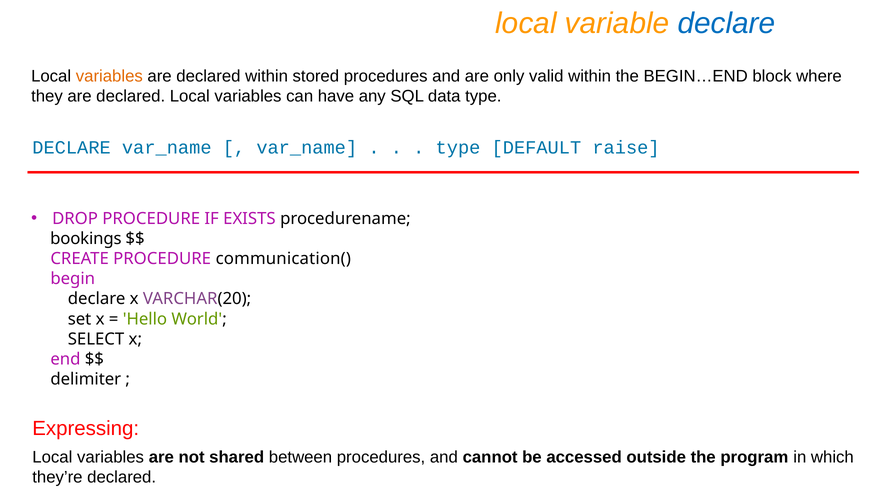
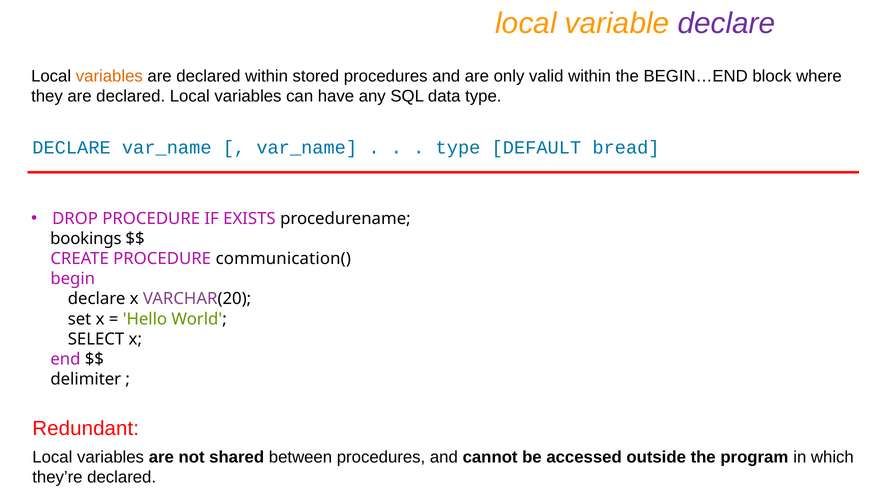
declare at (726, 23) colour: blue -> purple
raise: raise -> bread
Expressing: Expressing -> Redundant
